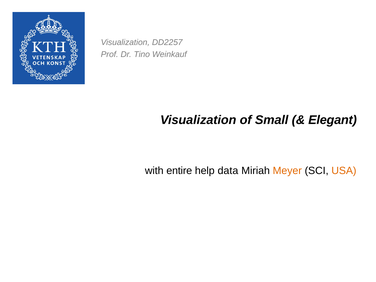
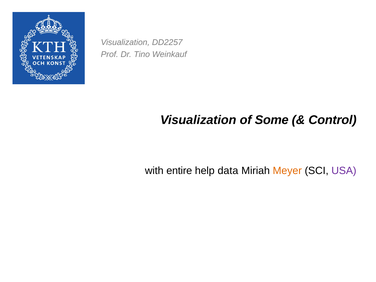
Small: Small -> Some
Elegant: Elegant -> Control
USA colour: orange -> purple
